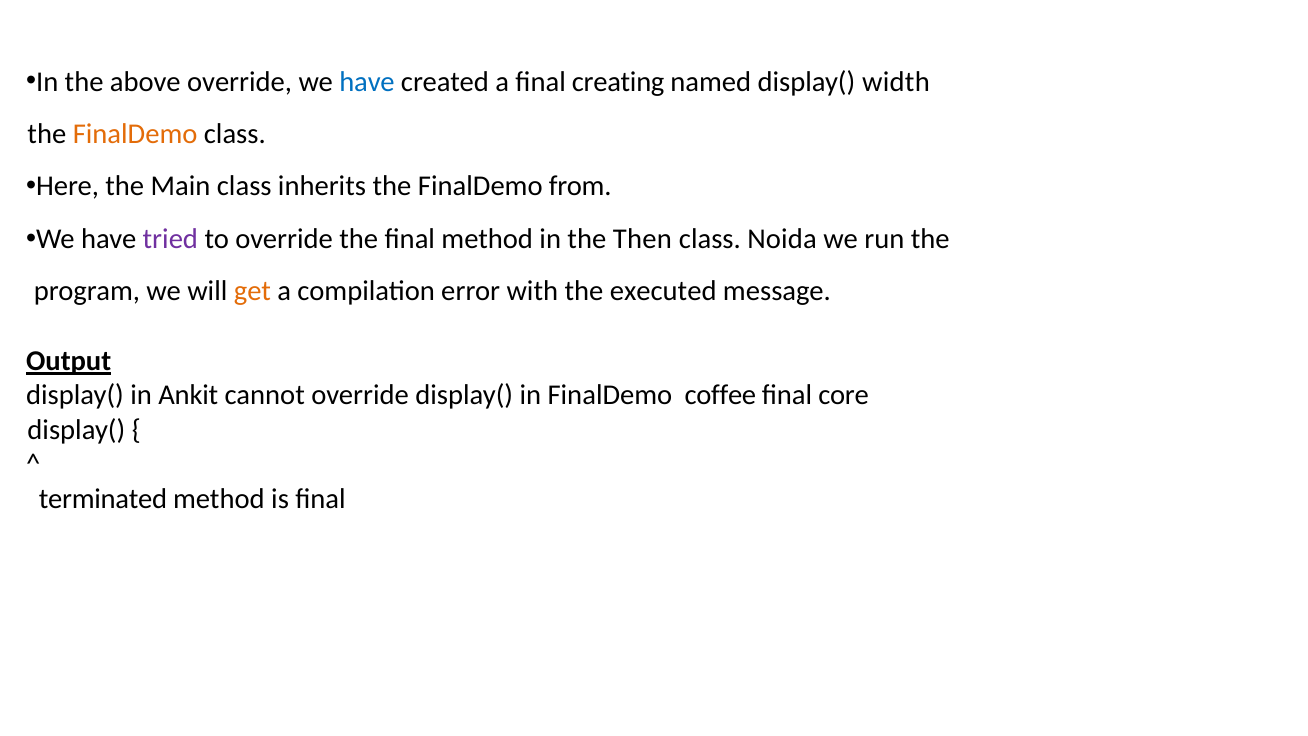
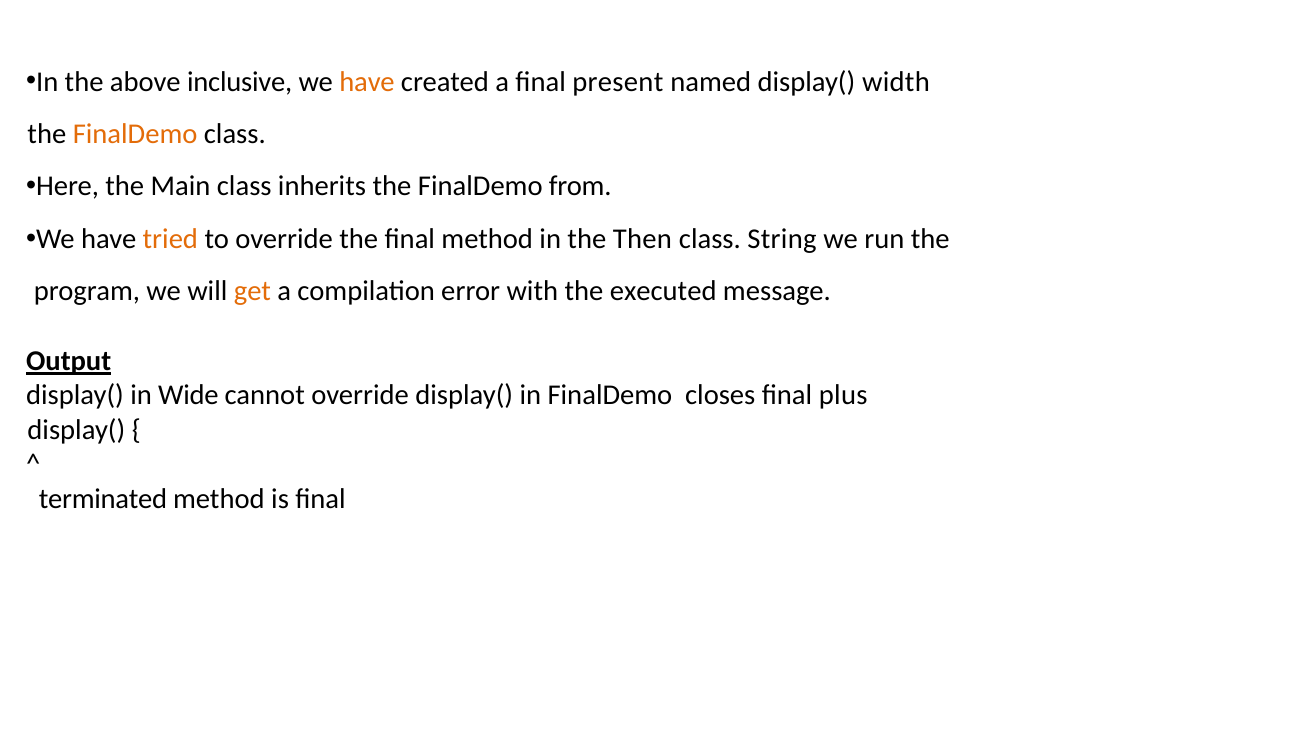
above override: override -> inclusive
have at (367, 82) colour: blue -> orange
creating: creating -> present
tried colour: purple -> orange
Noida: Noida -> String
Ankit: Ankit -> Wide
coffee: coffee -> closes
core: core -> plus
